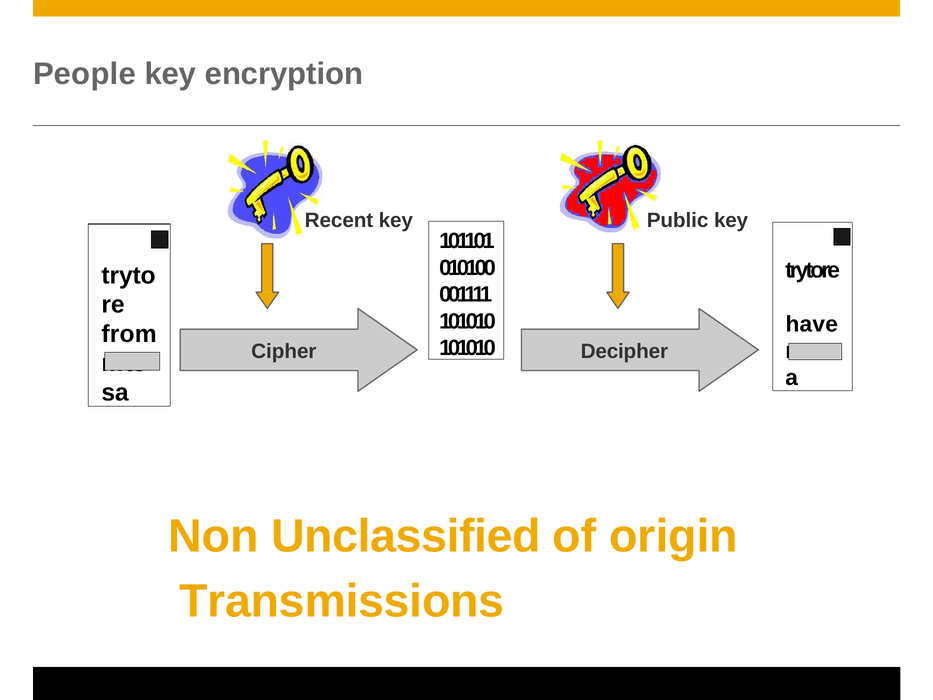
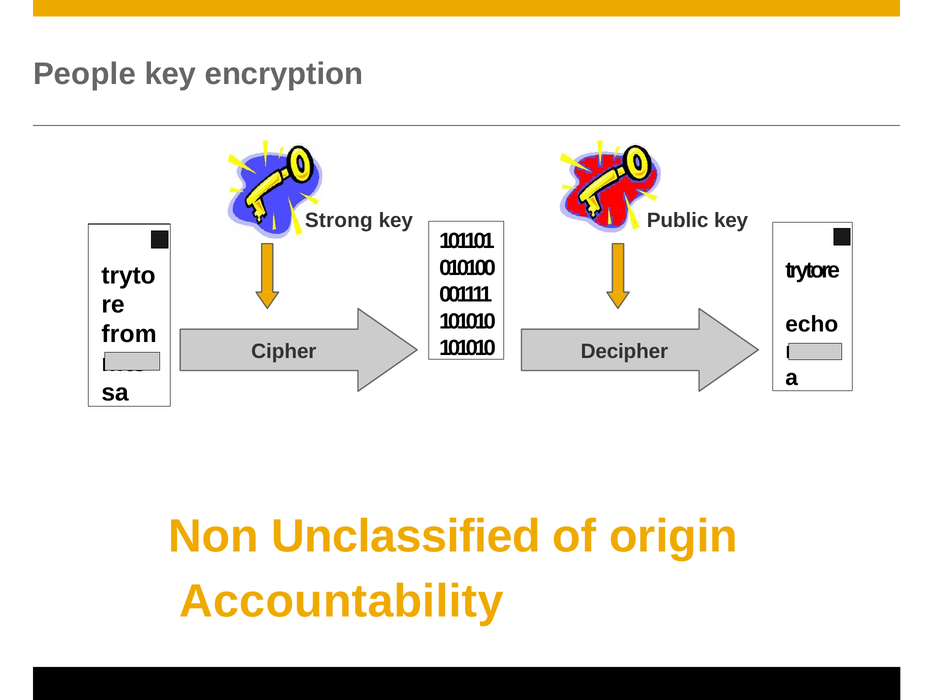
Recent: Recent -> Strong
have: have -> echo
Transmissions: Transmissions -> Accountability
